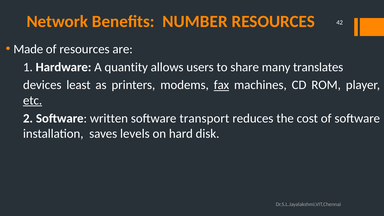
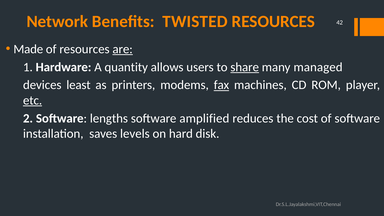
NUMBER: NUMBER -> TWISTED
are underline: none -> present
share underline: none -> present
translates: translates -> managed
written: written -> lengths
transport: transport -> amplified
